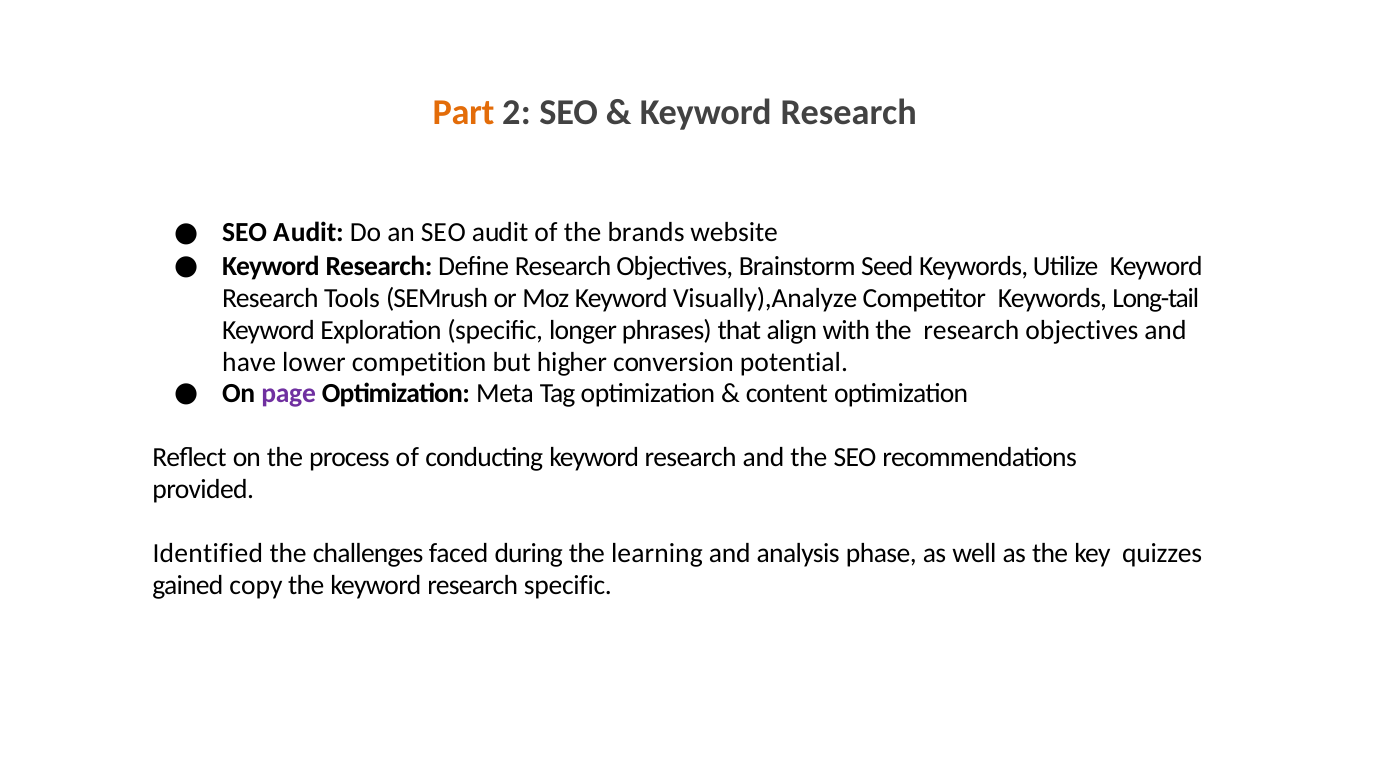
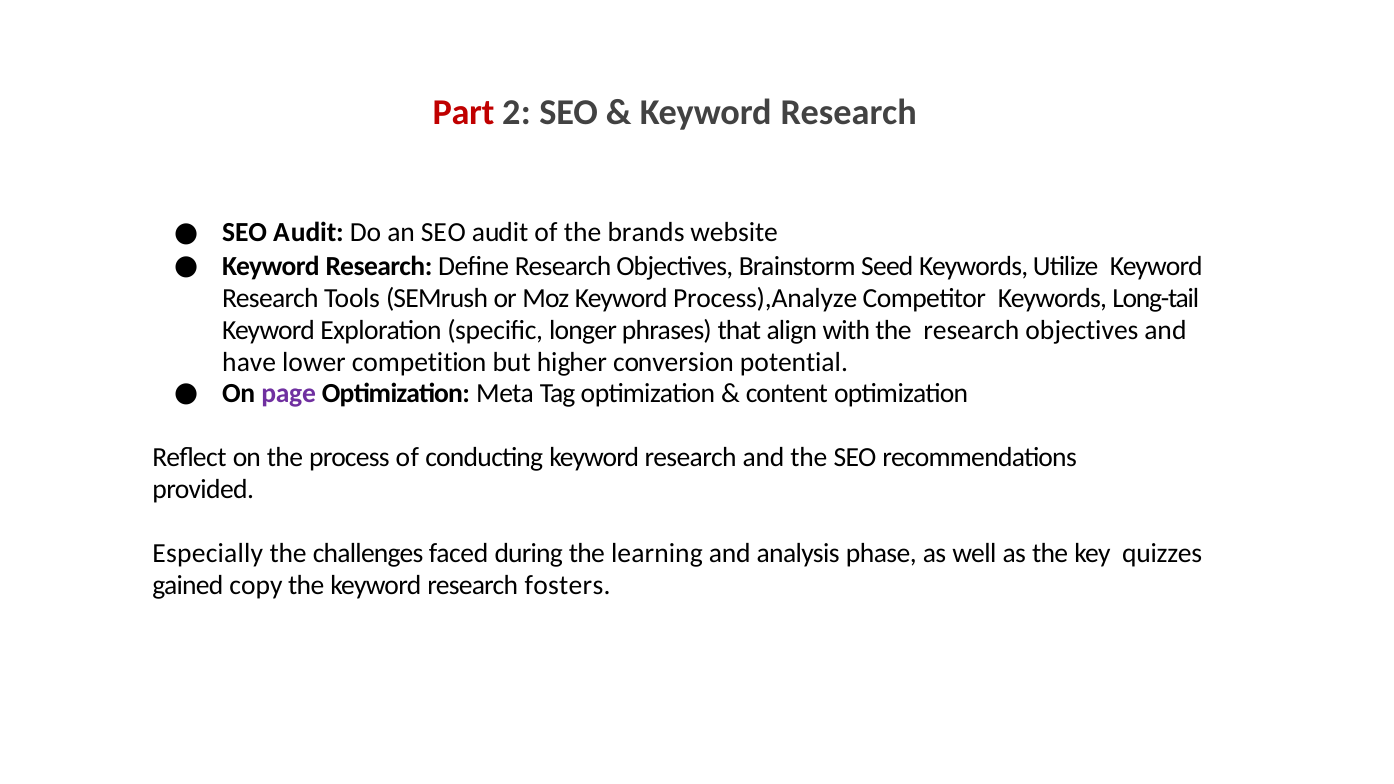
Part colour: orange -> red
Visually),Analyze: Visually),Analyze -> Process),Analyze
Identified: Identified -> Especially
research specific: specific -> fosters
